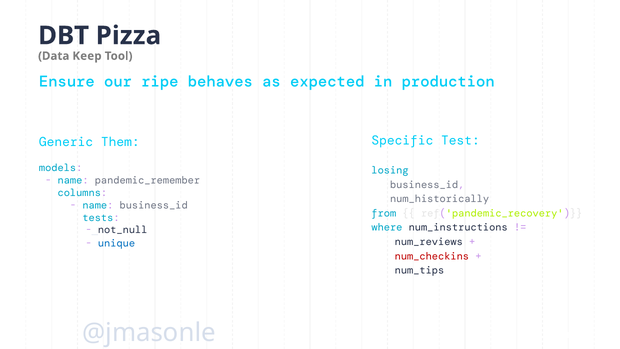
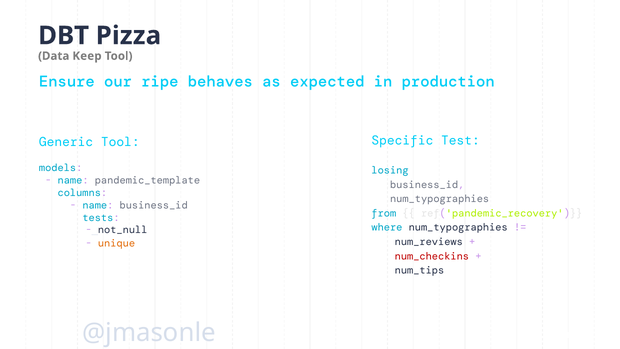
Generic Them: Them -> Tool
pandemic_remember: pandemic_remember -> pandemic_template
num_historically at (440, 199): num_historically -> num_typographies
where num_instructions: num_instructions -> num_typographies
unique colour: blue -> orange
